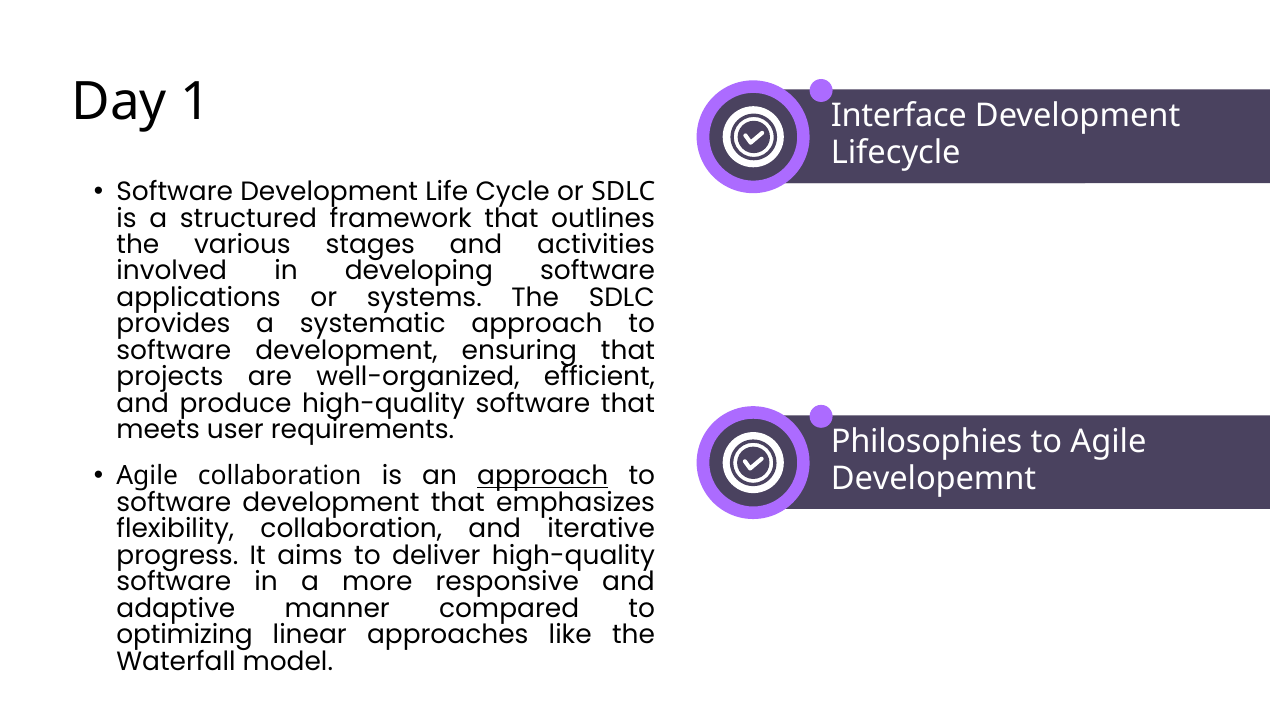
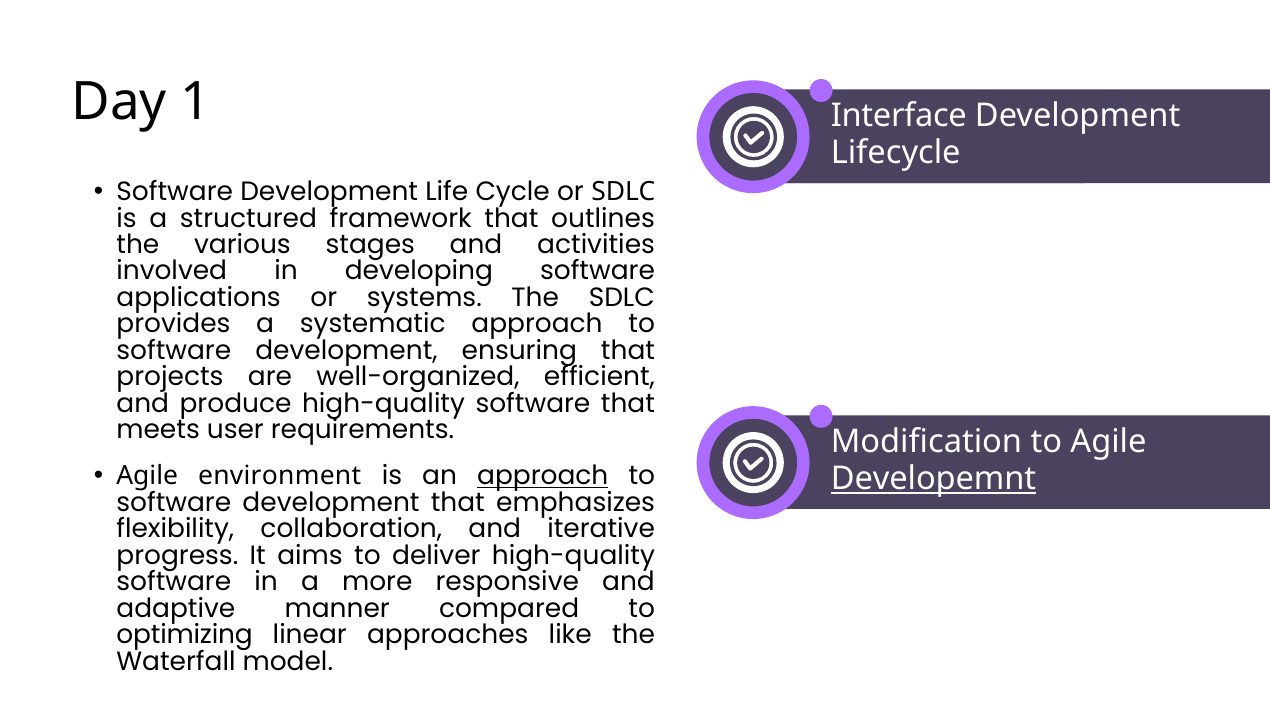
Philosophies: Philosophies -> Modification
Agile collaboration: collaboration -> environment
Developemnt underline: none -> present
